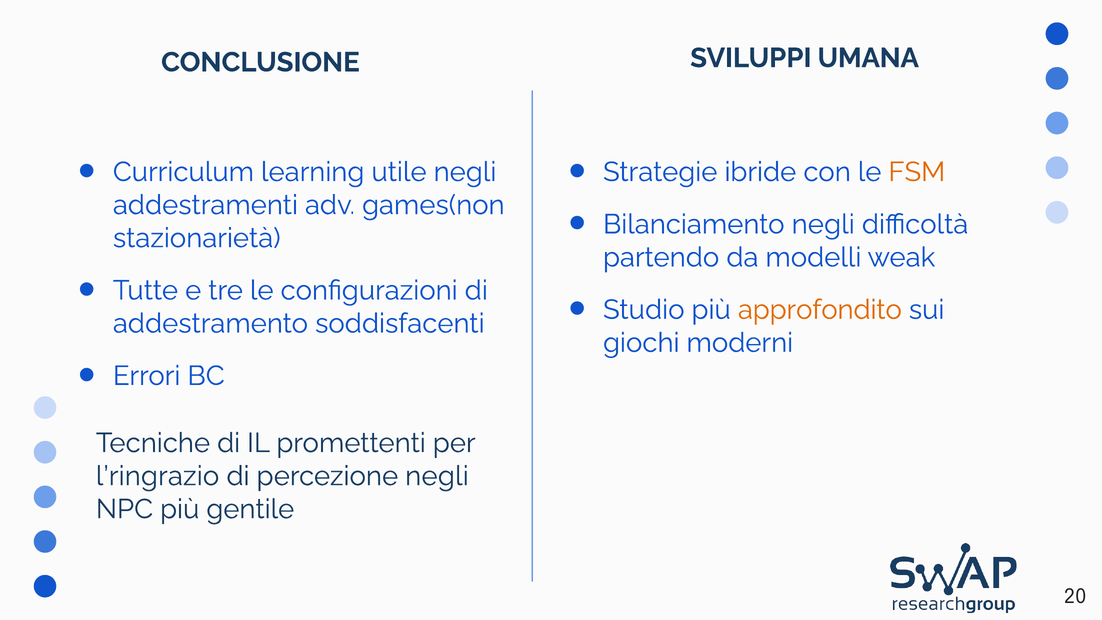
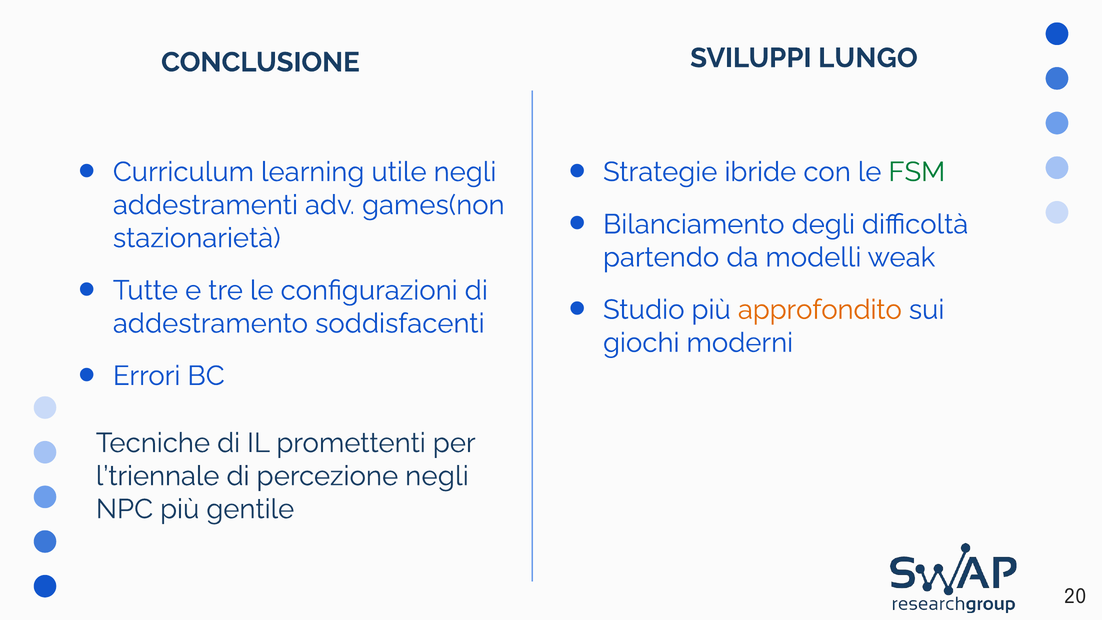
UMANA: UMANA -> LUNGO
FSM colour: orange -> green
Bilanciamento negli: negli -> degli
l’ringrazio: l’ringrazio -> l’triennale
